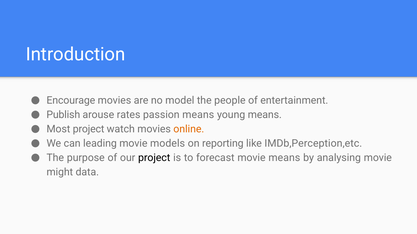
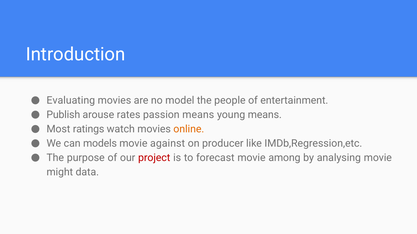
Encourage: Encourage -> Evaluating
Most project: project -> ratings
leading: leading -> models
models: models -> against
reporting: reporting -> producer
IMDb,Perception,etc: IMDb,Perception,etc -> IMDb,Regression,etc
project at (154, 158) colour: black -> red
movie means: means -> among
